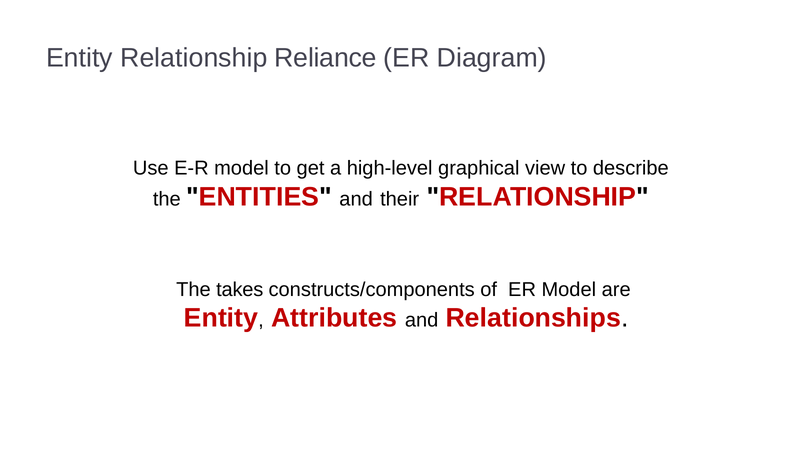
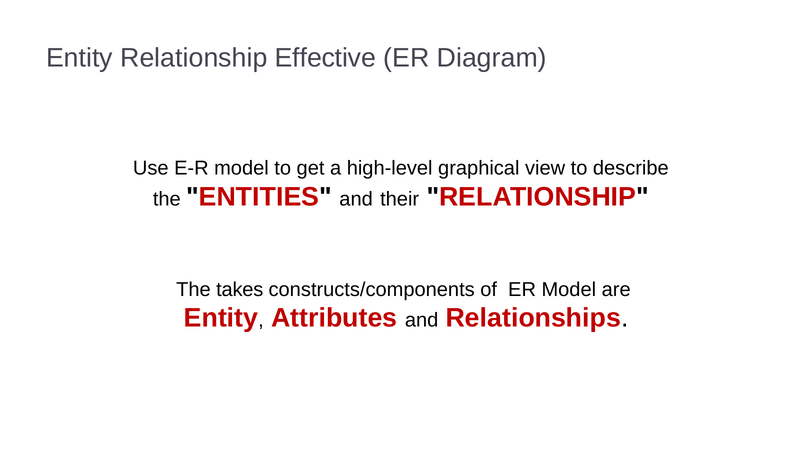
Reliance: Reliance -> Effective
